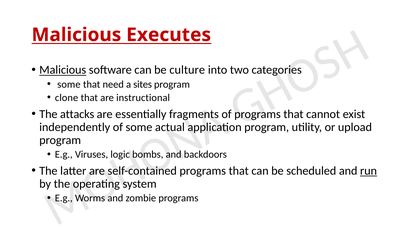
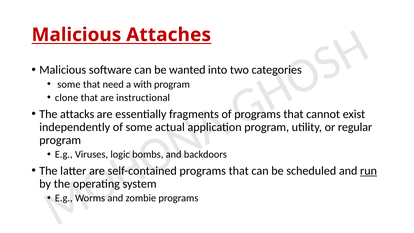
Executes: Executes -> Attaches
Malicious at (63, 70) underline: present -> none
culture: culture -> wanted
sites: sites -> with
upload: upload -> regular
